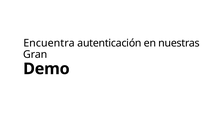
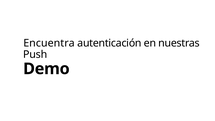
Gran: Gran -> Push
